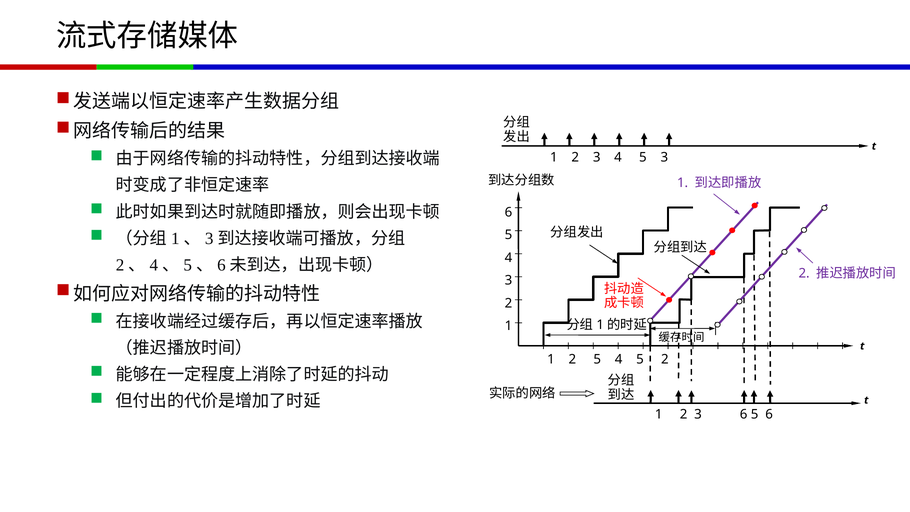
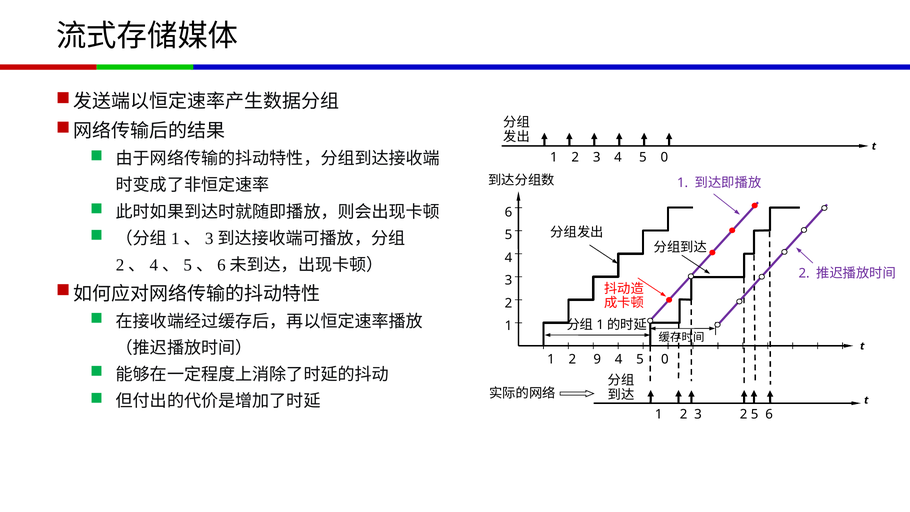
3 4 5 3: 3 -> 0
2 5: 5 -> 9
2 at (665, 359): 2 -> 0
2 3 6: 6 -> 2
